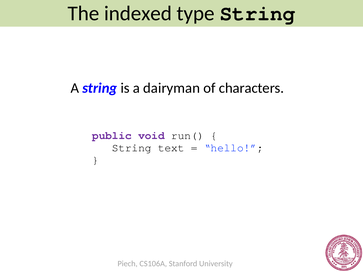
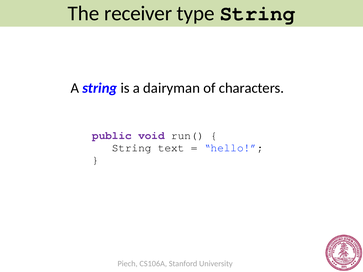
indexed: indexed -> receiver
